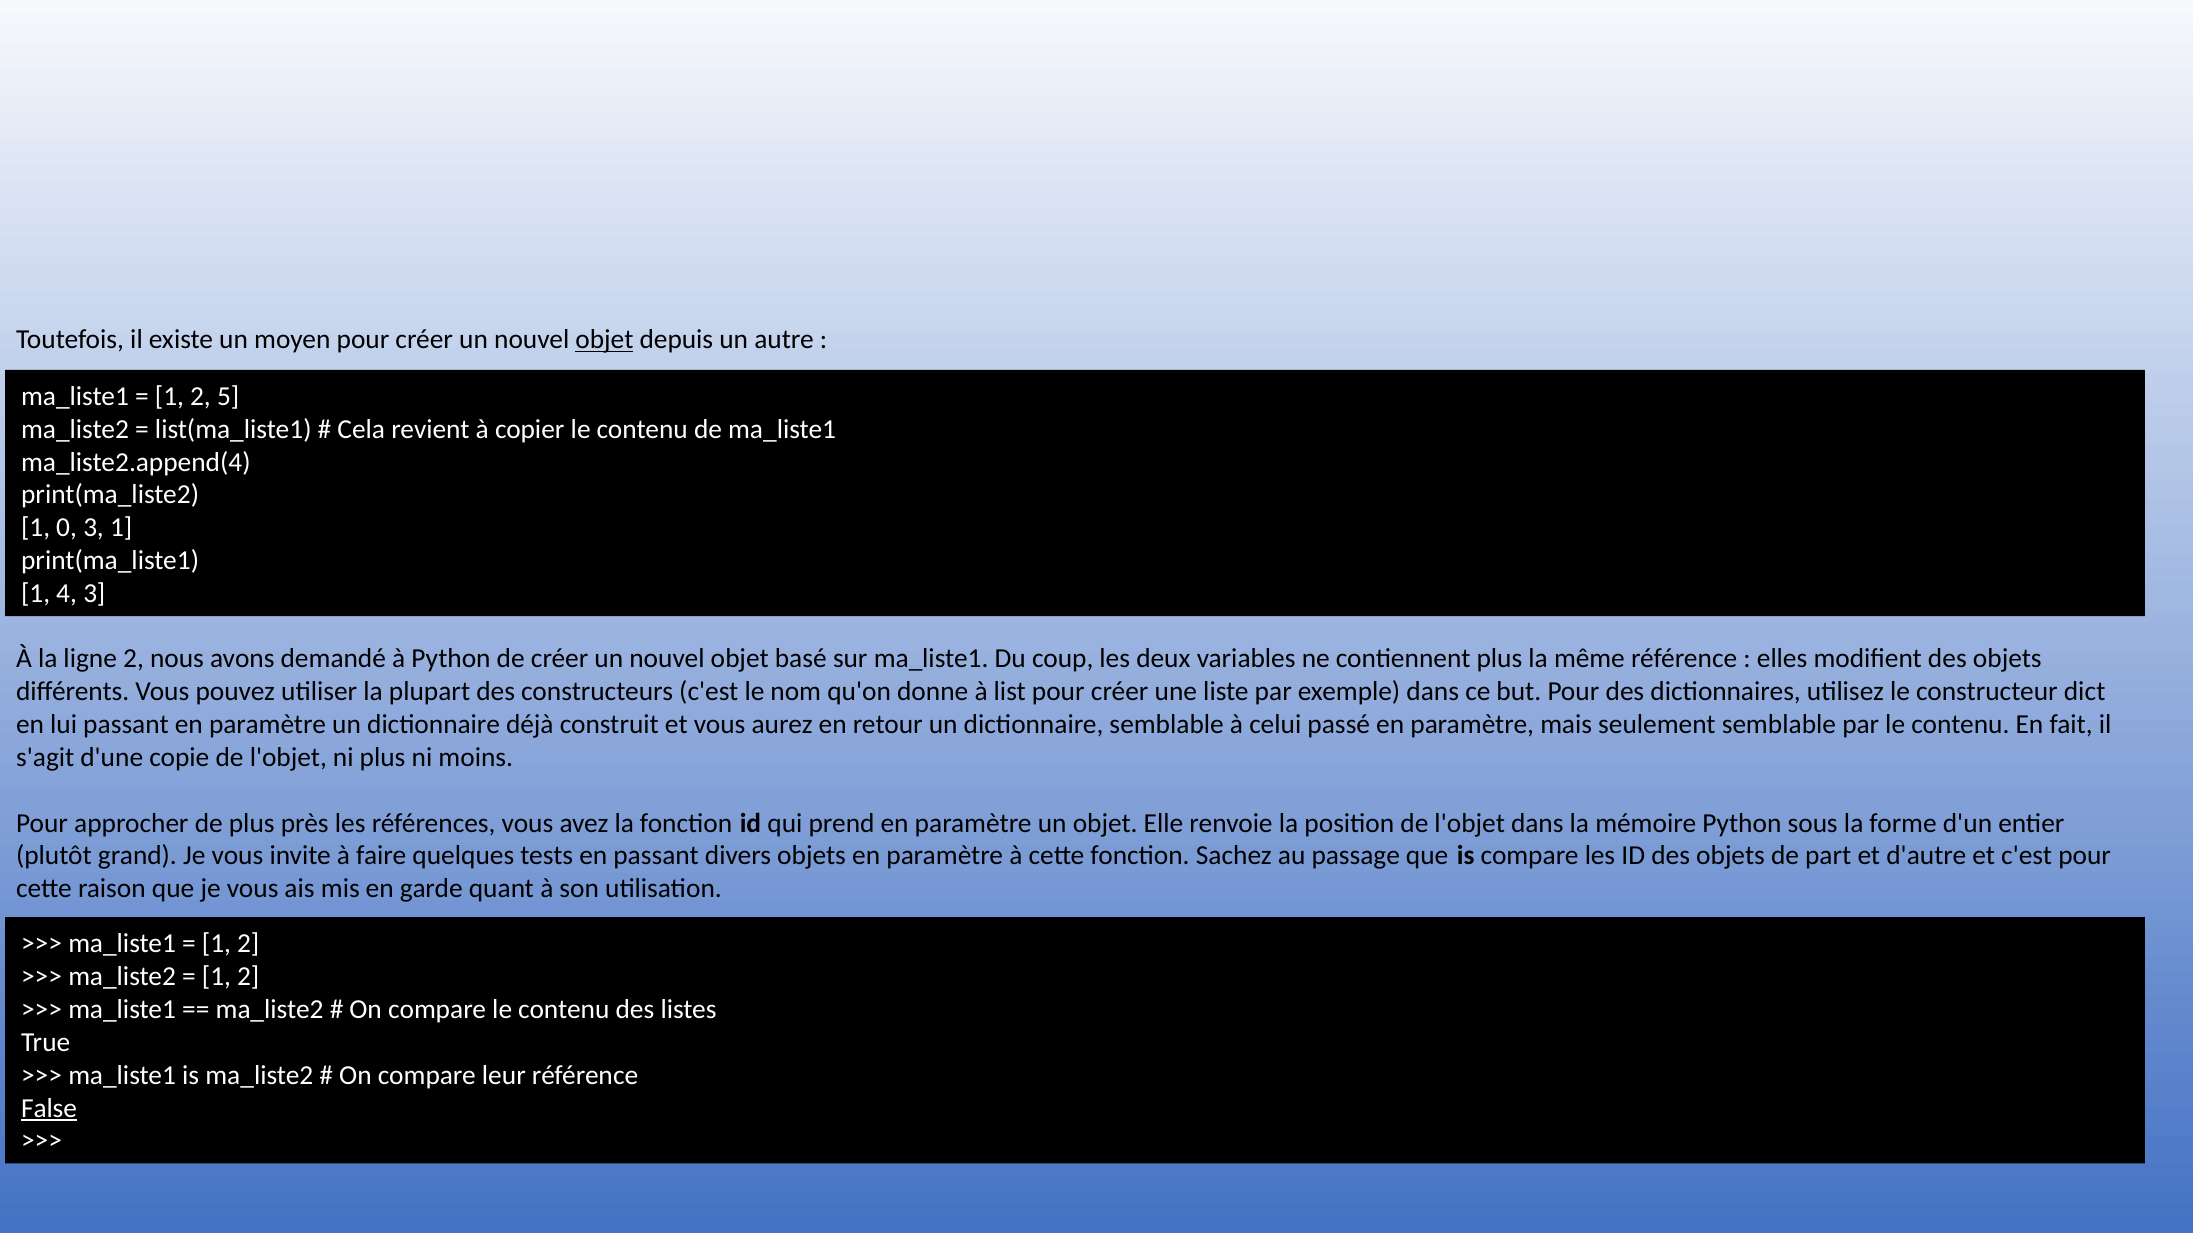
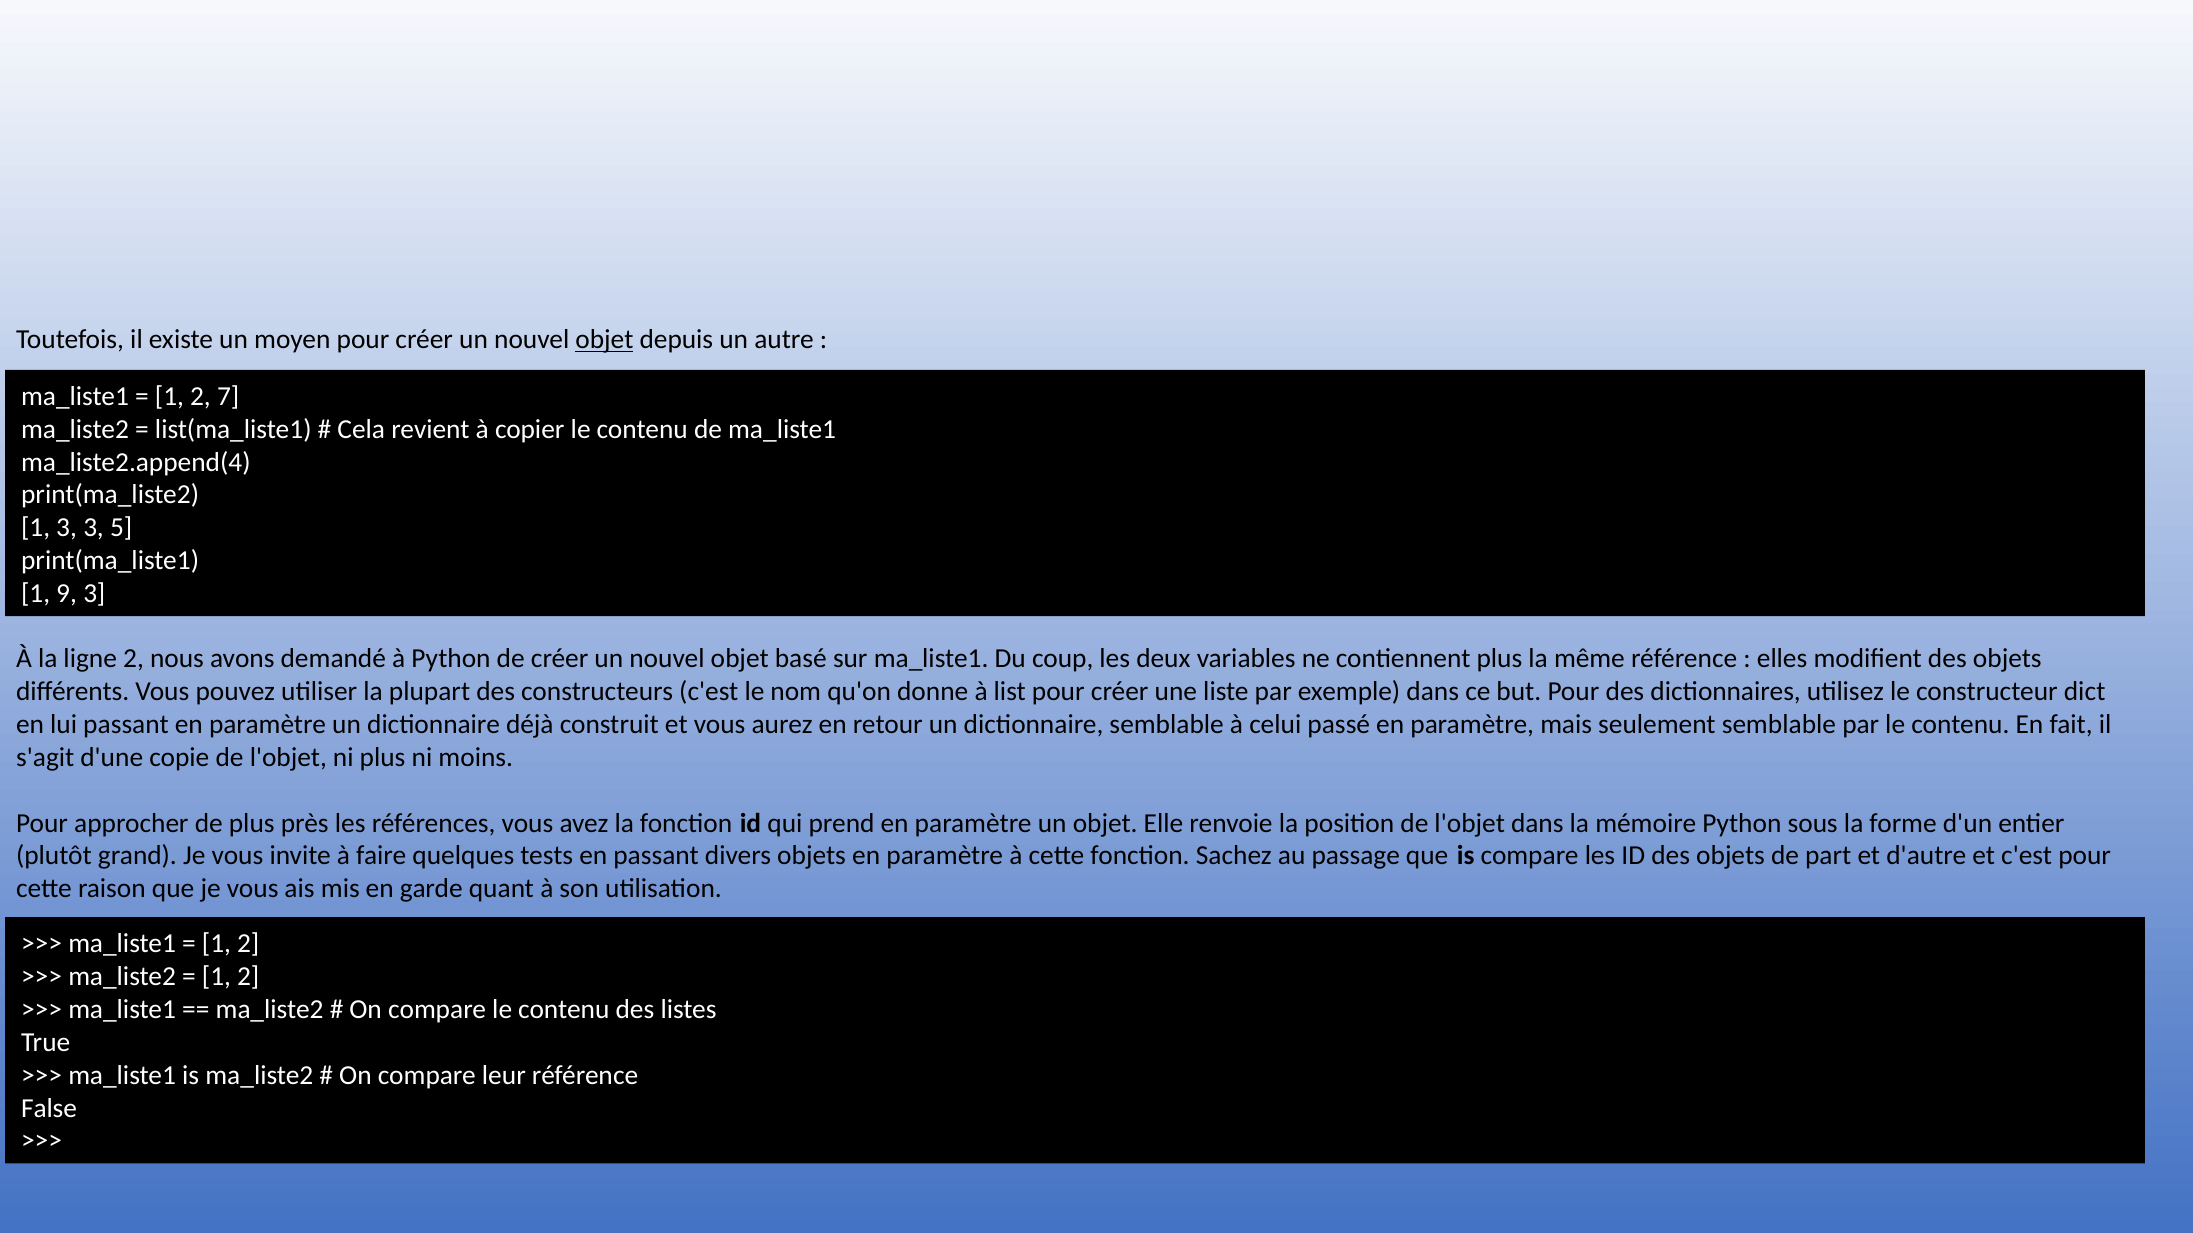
5: 5 -> 7
1 0: 0 -> 3
3 1: 1 -> 5
4: 4 -> 9
False underline: present -> none
